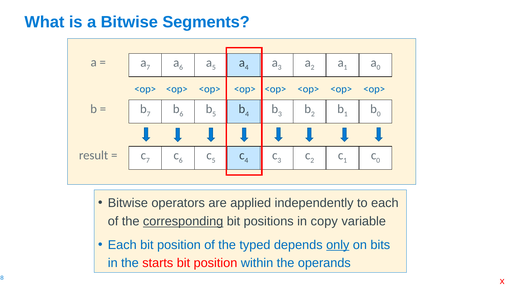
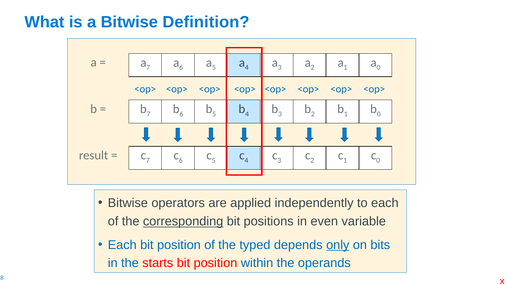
Segments: Segments -> Definition
copy: copy -> even
